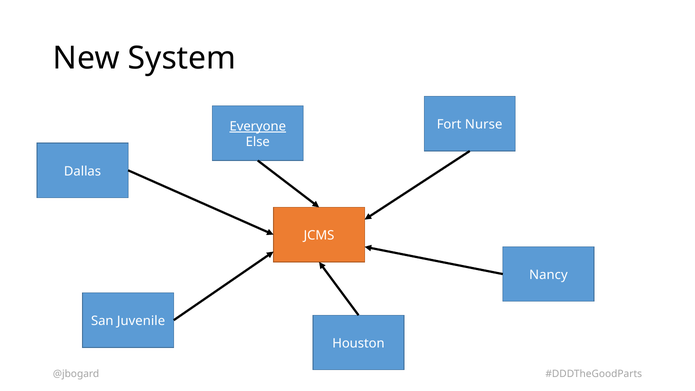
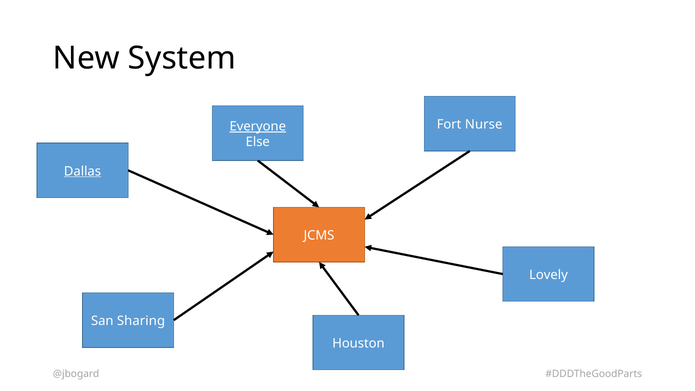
Dallas underline: none -> present
Nancy: Nancy -> Lovely
Juvenile: Juvenile -> Sharing
